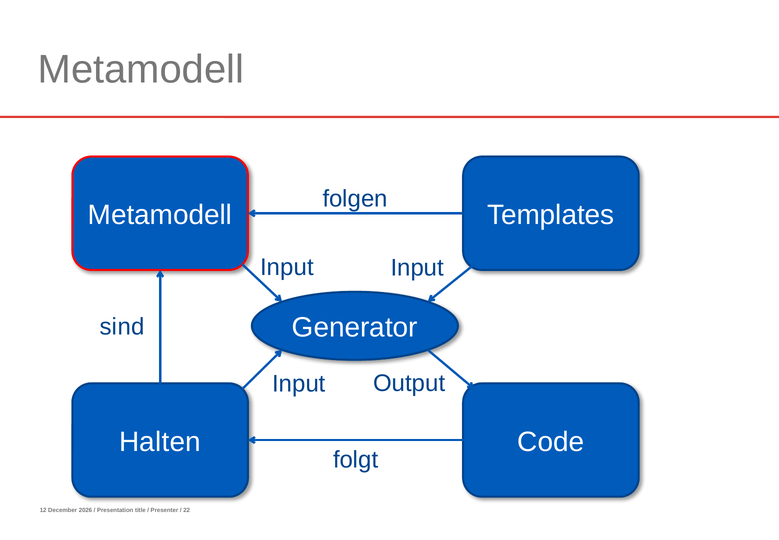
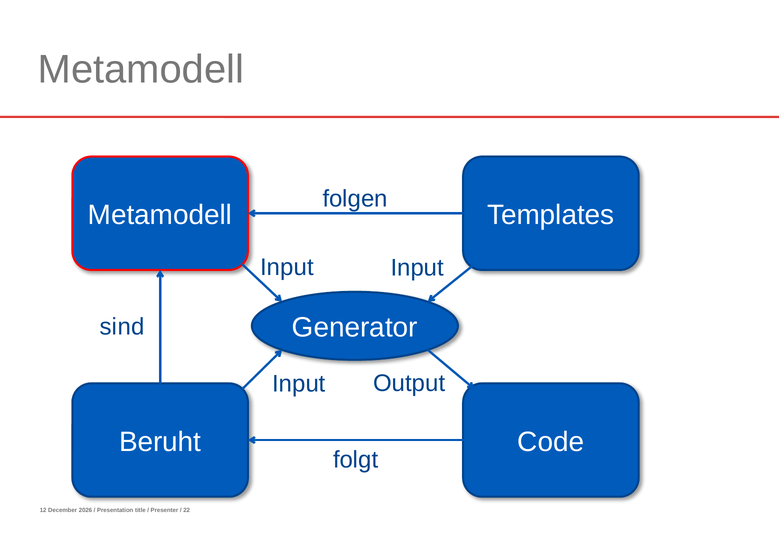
Halten: Halten -> Beruht
